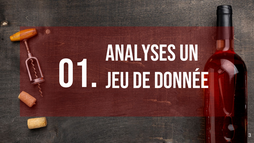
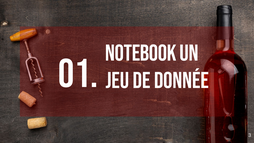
Analyses: Analyses -> Notebook
